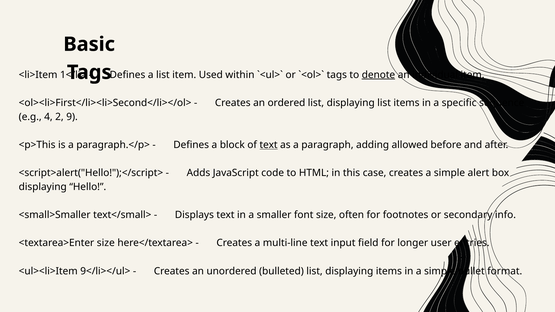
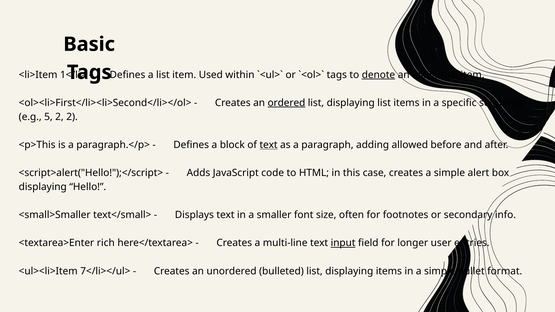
ordered underline: none -> present
4: 4 -> 5
2 9: 9 -> 2
<textarea>Enter size: size -> rich
input underline: none -> present
9</li></ul>: 9</li></ul> -> 7</li></ul>
